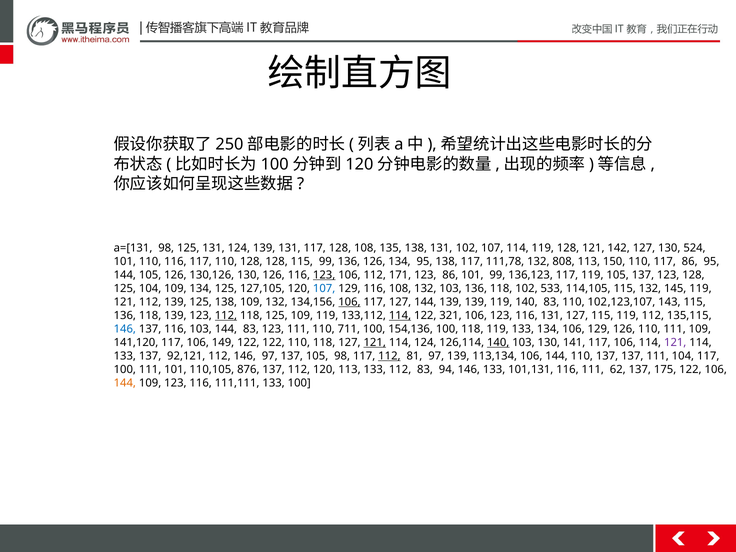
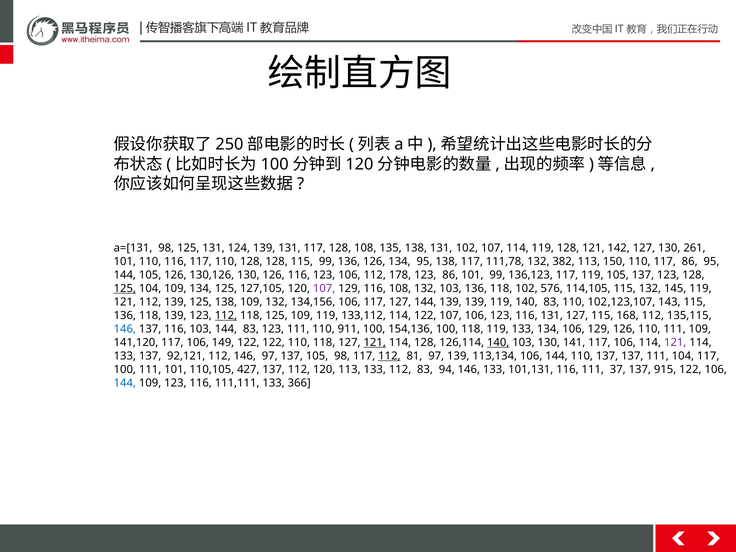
524: 524 -> 261
808: 808 -> 382
123 at (324, 275) underline: present -> none
171: 171 -> 178
125 at (125, 288) underline: none -> present
107 at (324, 288) colour: blue -> purple
533: 533 -> 576
106 at (349, 302) underline: present -> none
114 at (400, 315) underline: present -> none
122 321: 321 -> 107
115 119: 119 -> 168
711: 711 -> 911
114 124: 124 -> 128
876: 876 -> 427
62: 62 -> 37
175: 175 -> 915
144 at (125, 383) colour: orange -> blue
133 100: 100 -> 366
